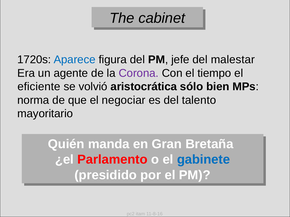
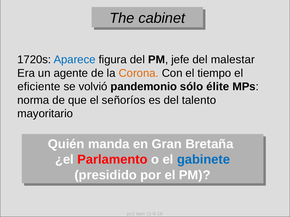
Corona colour: purple -> orange
aristocrática: aristocrática -> pandemonio
bien: bien -> élite
negociar: negociar -> señoríos
